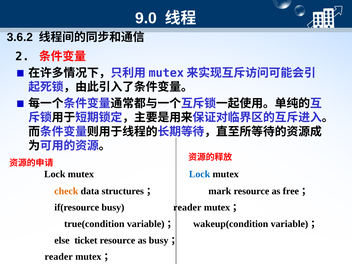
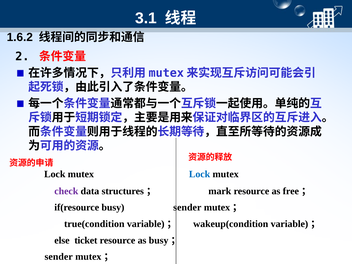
9.0: 9.0 -> 3.1
3.6.2: 3.6.2 -> 1.6.2
check colour: orange -> purple
busy reader: reader -> sender
reader at (59, 257): reader -> sender
